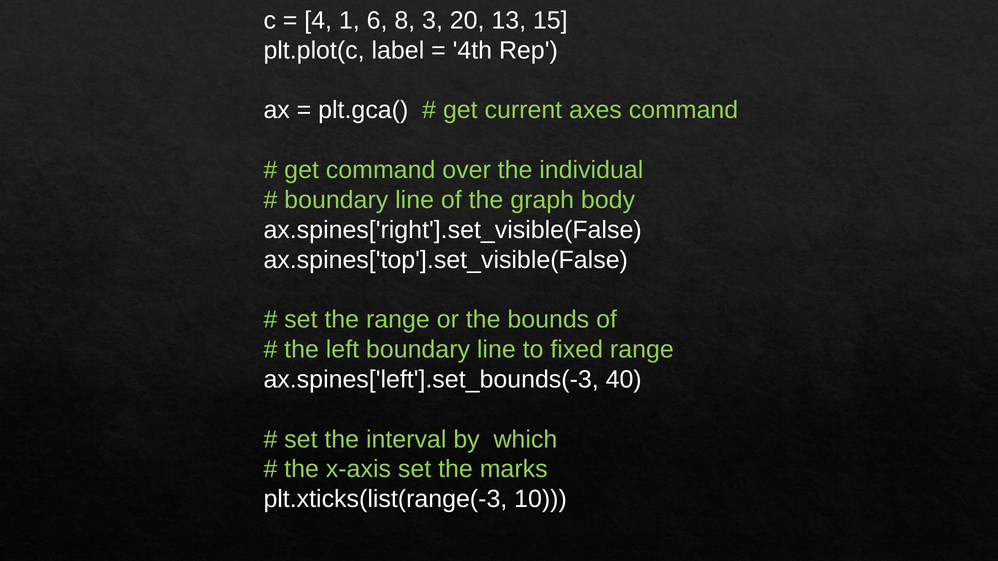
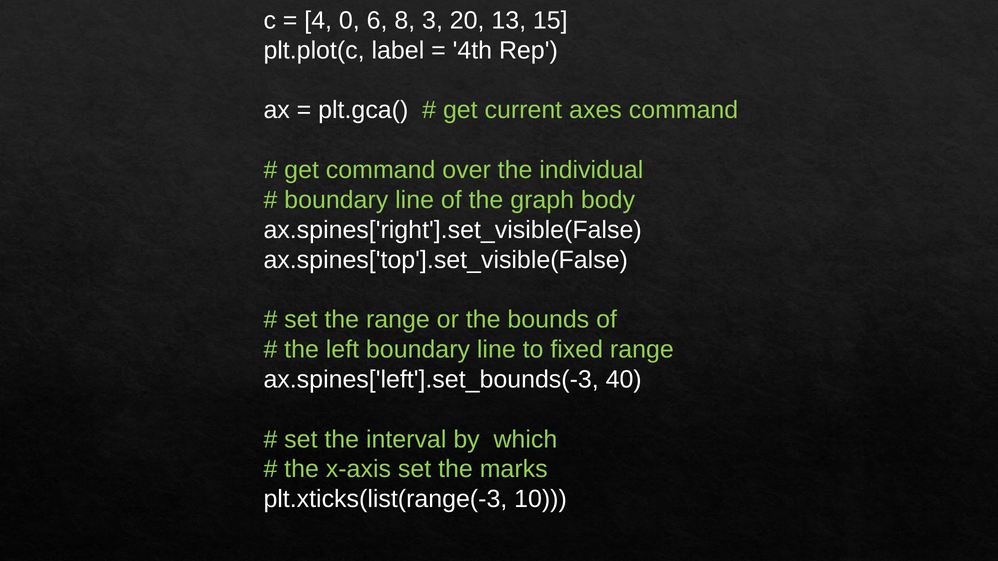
1: 1 -> 0
